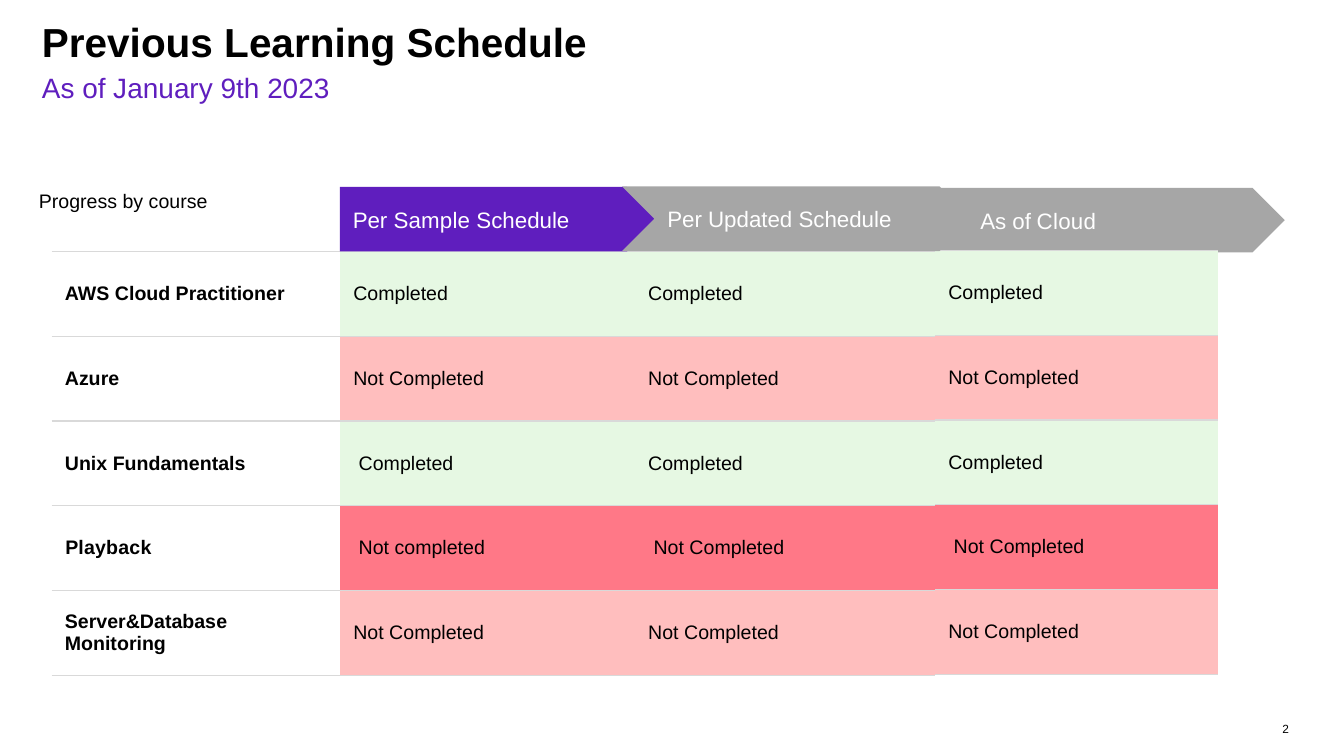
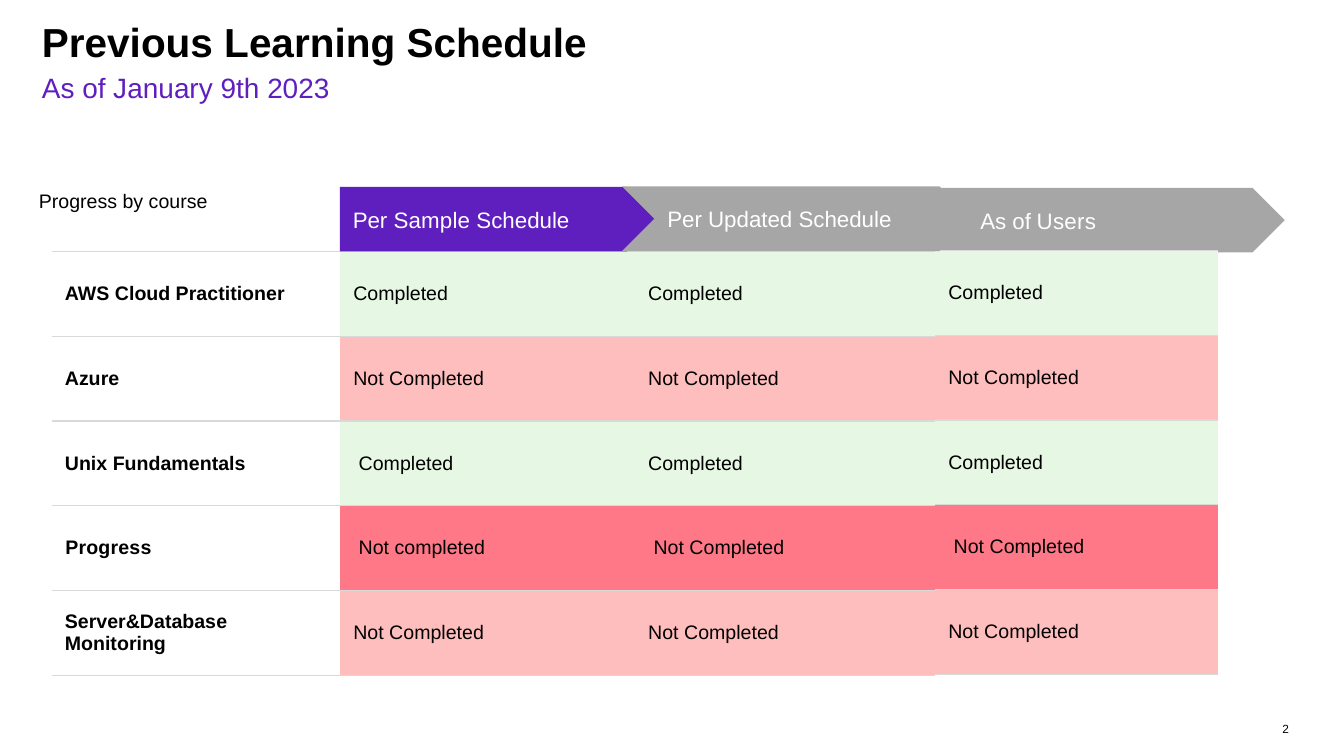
of Cloud: Cloud -> Users
Playback at (108, 549): Playback -> Progress
